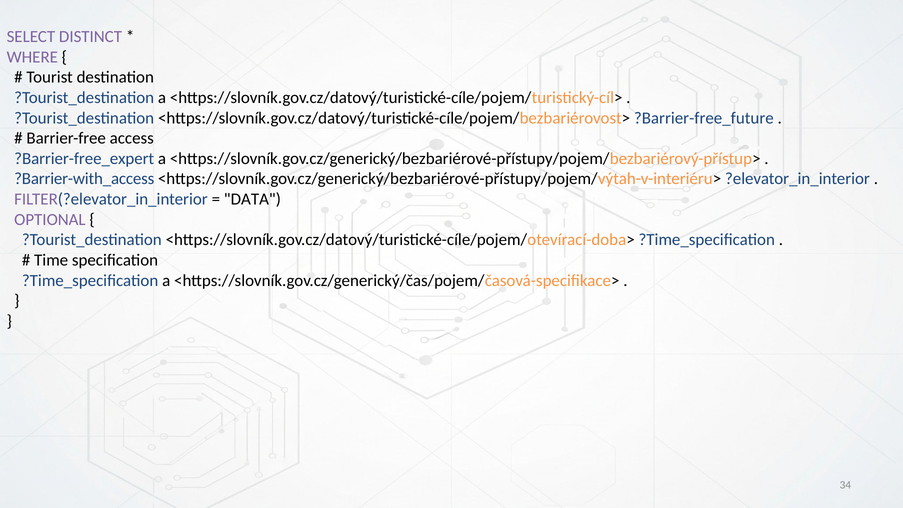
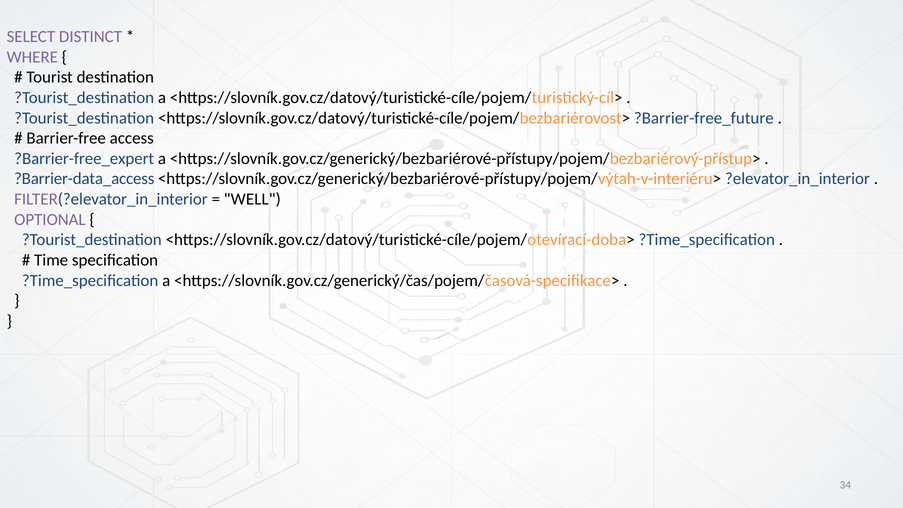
?Barrier-with_access: ?Barrier-with_access -> ?Barrier-data_access
DATA: DATA -> WELL
